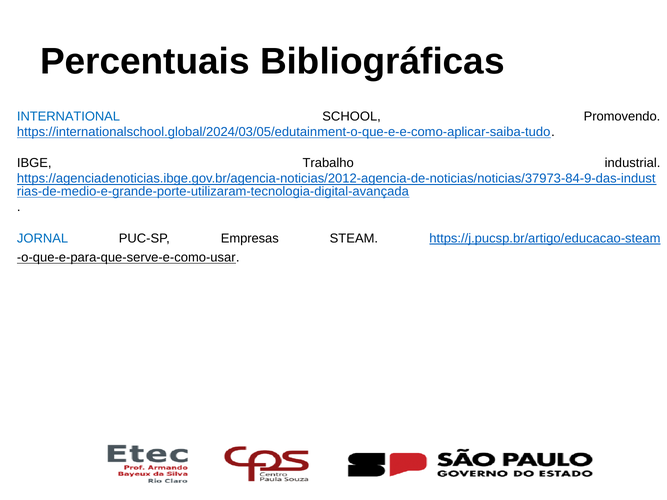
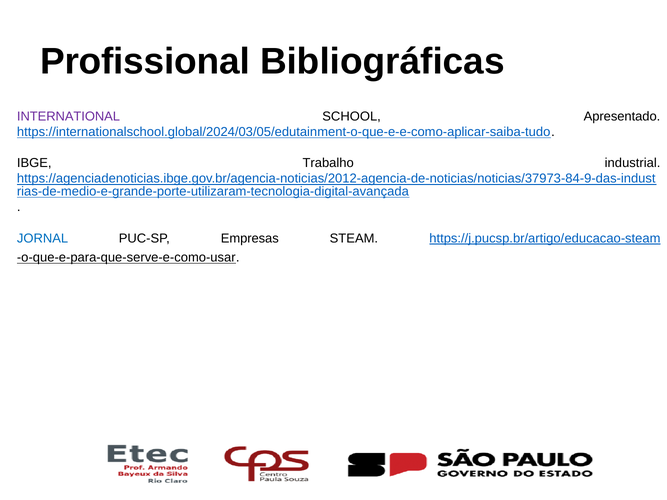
Percentuais: Percentuais -> Profissional
INTERNATIONAL colour: blue -> purple
Promovendo: Promovendo -> Apresentado
